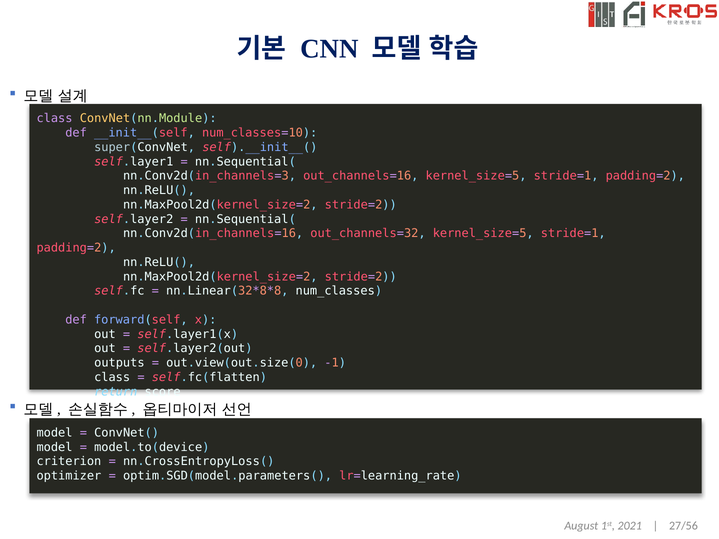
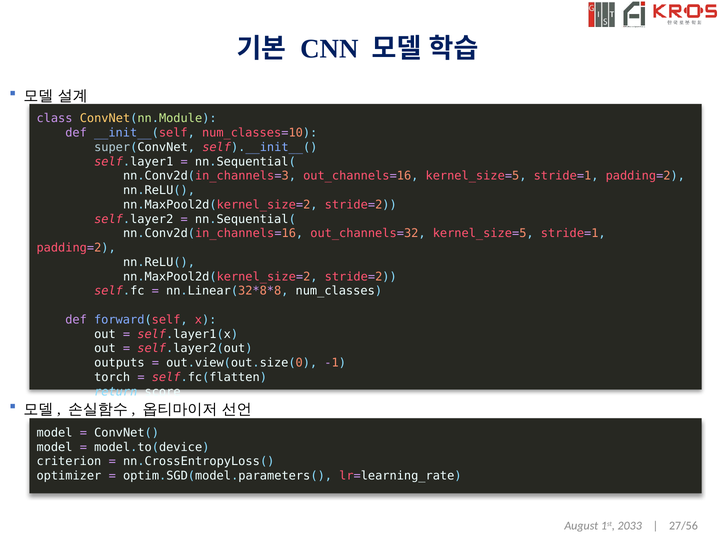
class at (112, 377): class -> torch
2021: 2021 -> 2033
